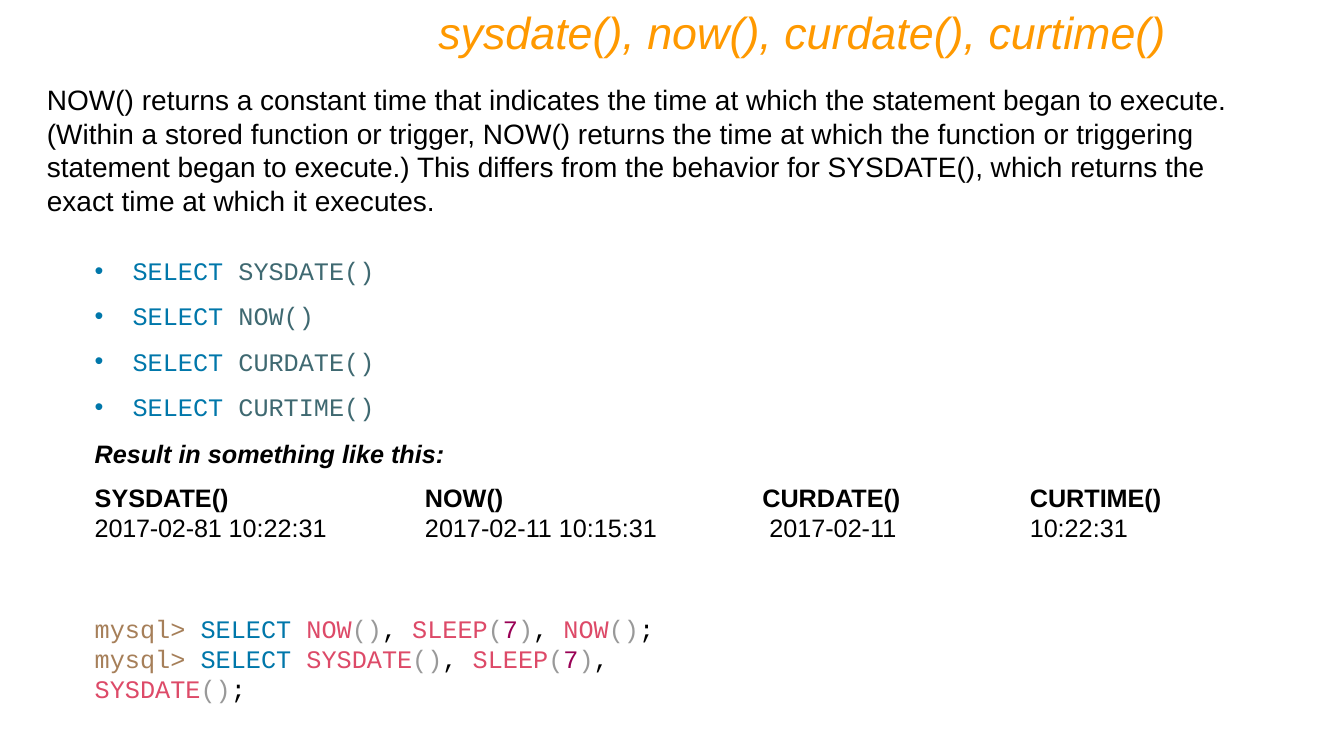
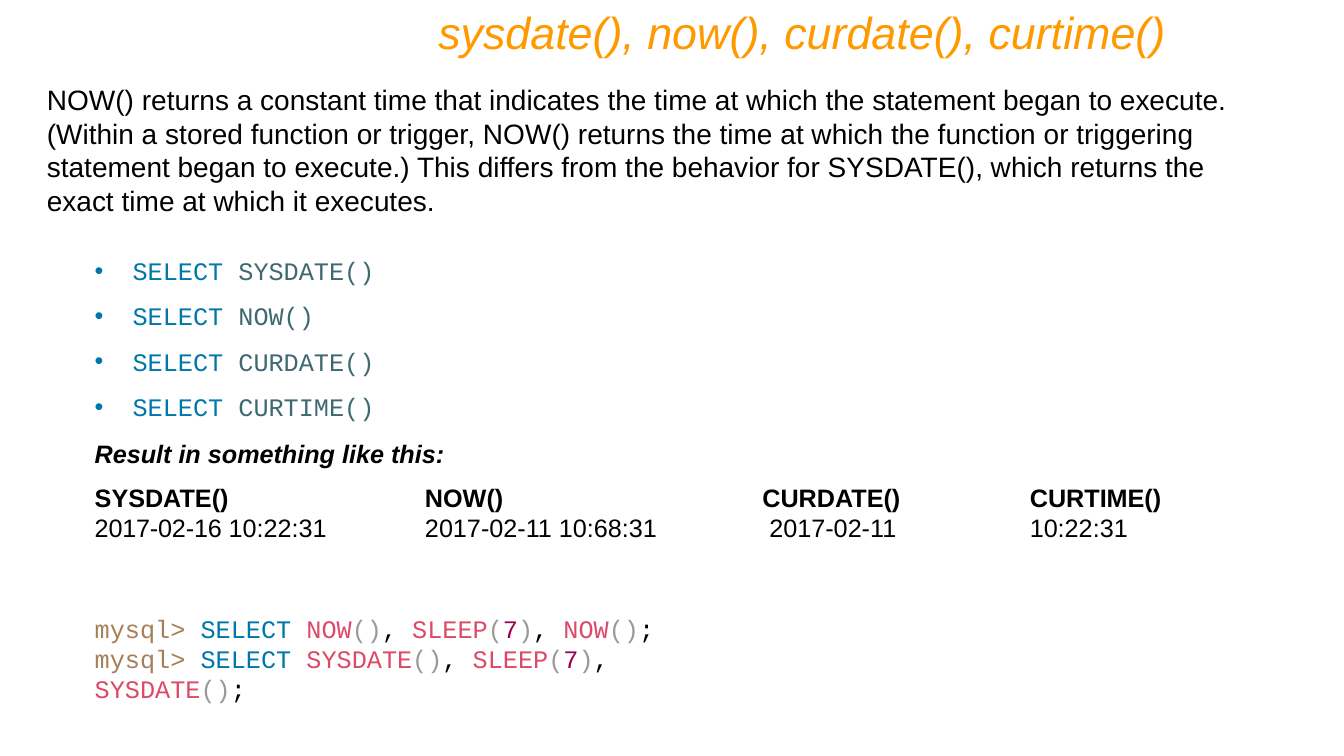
2017-02-81: 2017-02-81 -> 2017-02-16
10:15:31: 10:15:31 -> 10:68:31
